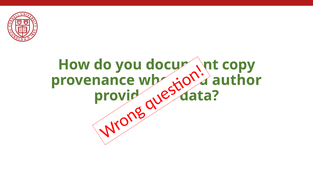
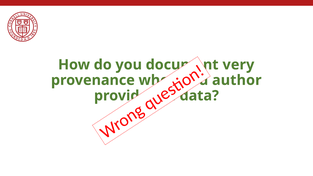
copy: copy -> very
